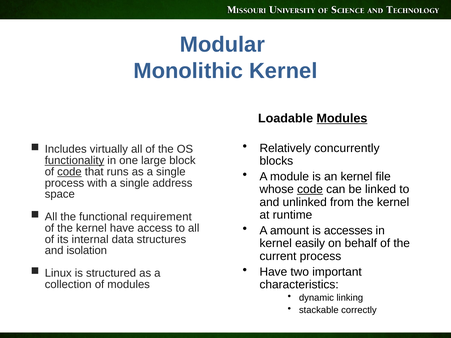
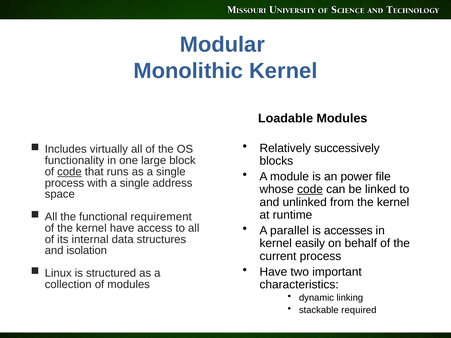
Modules at (342, 118) underline: present -> none
concurrently: concurrently -> successively
functionality underline: present -> none
an kernel: kernel -> power
amount: amount -> parallel
correctly: correctly -> required
